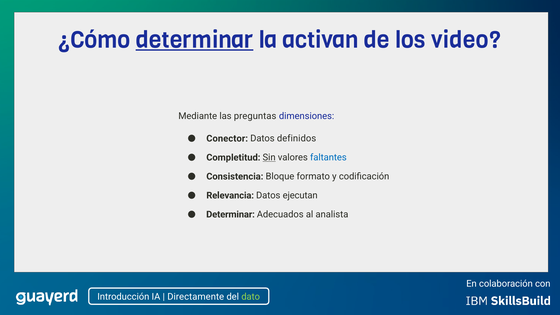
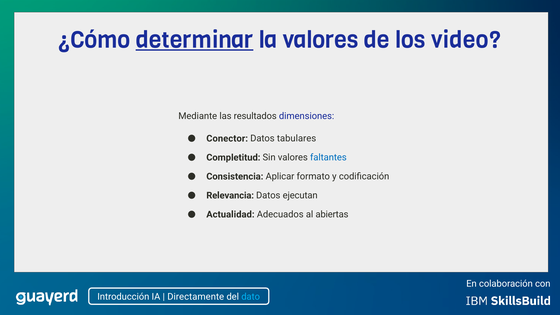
la activan: activan -> valores
preguntas: preguntas -> resultados
definidos: definidos -> tabulares
Sin underline: present -> none
Bloque: Bloque -> Aplicar
Determinar at (231, 214): Determinar -> Actualidad
analista: analista -> abiertas
dato colour: light green -> light blue
